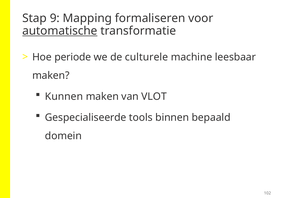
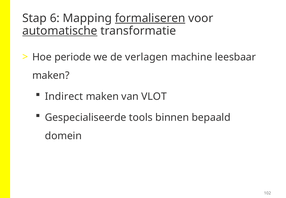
9: 9 -> 6
formaliseren underline: none -> present
culturele: culturele -> verlagen
Kunnen: Kunnen -> Indirect
